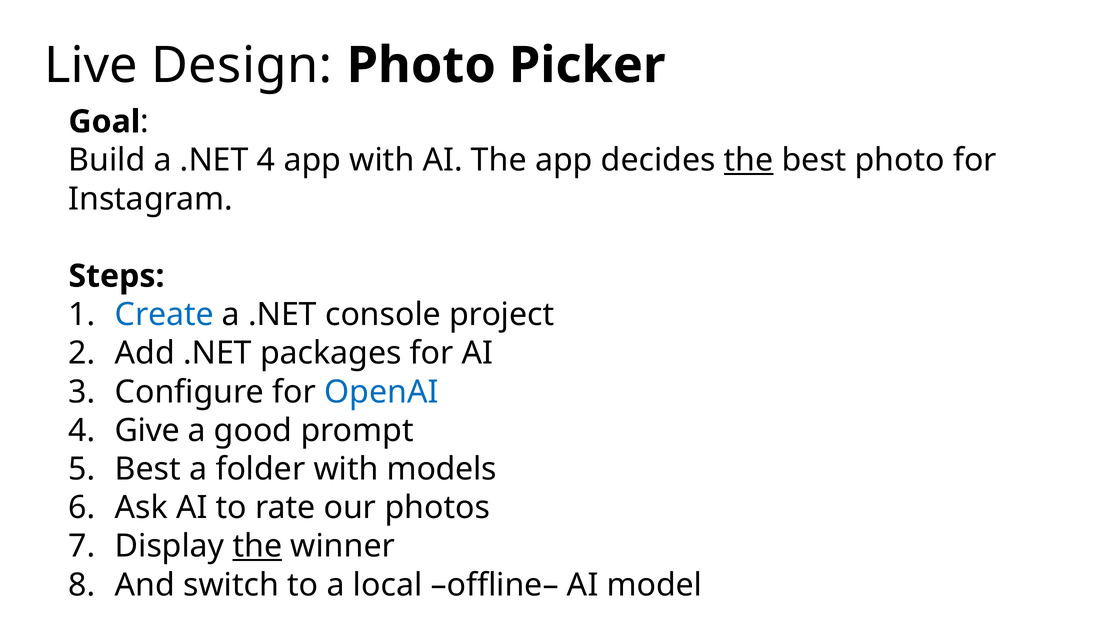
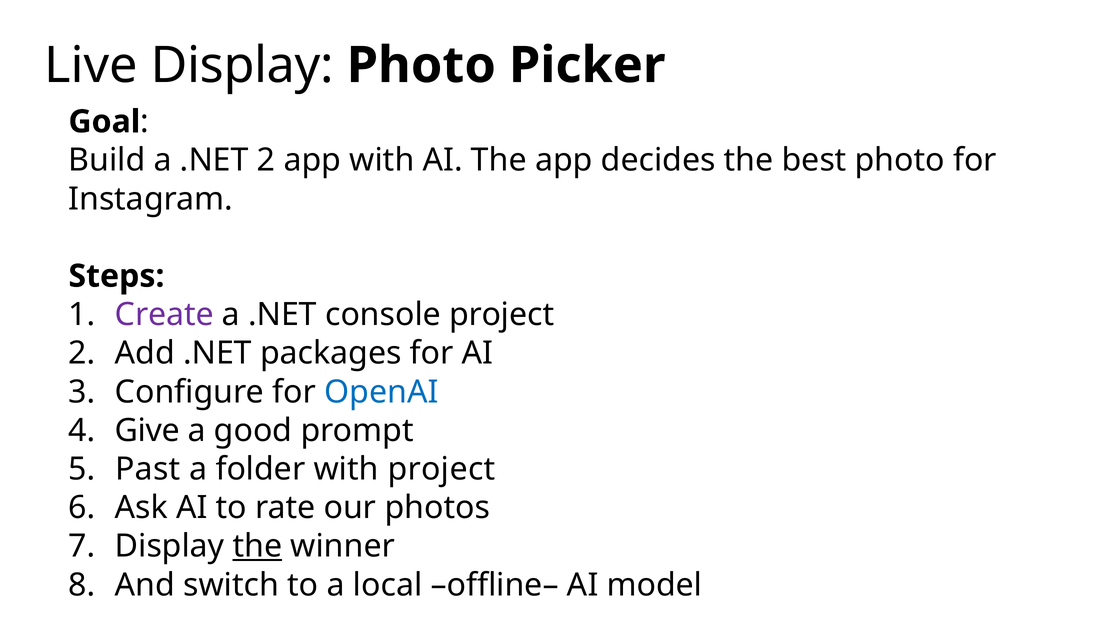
Live Design: Design -> Display
.NET 4: 4 -> 2
the at (749, 160) underline: present -> none
Create colour: blue -> purple
Best at (148, 469): Best -> Past
with models: models -> project
